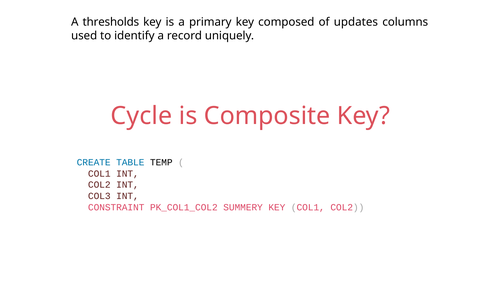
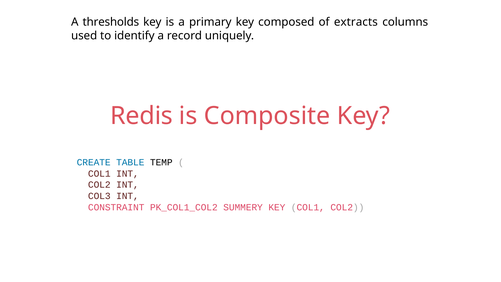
updates: updates -> extracts
Cycle: Cycle -> Redis
